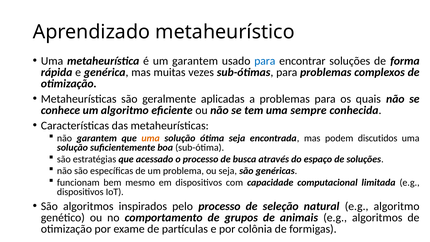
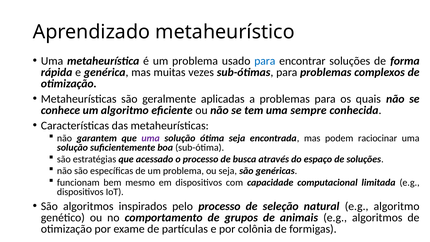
é um garantem: garantem -> problema
uma at (151, 138) colour: orange -> purple
discutidos: discutidos -> raciocinar
